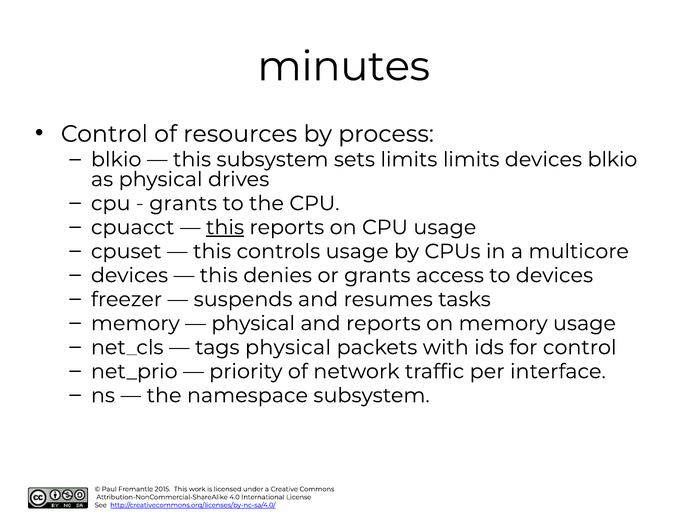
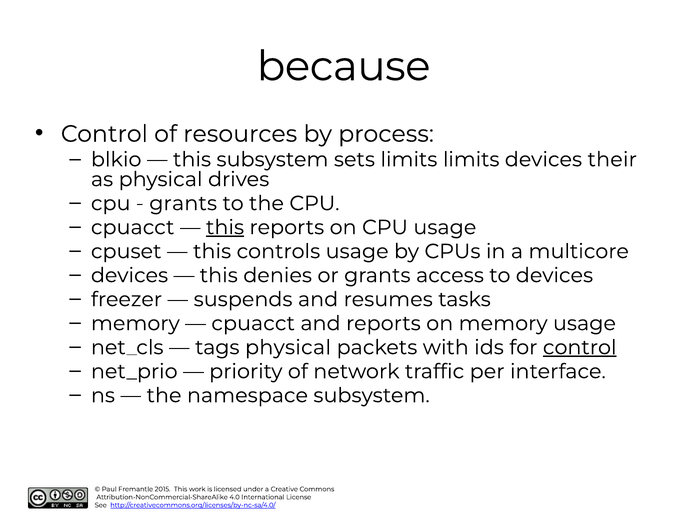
minutes: minutes -> because
devices blkio: blkio -> their
physical at (253, 324): physical -> cpuacct
control at (580, 348) underline: none -> present
